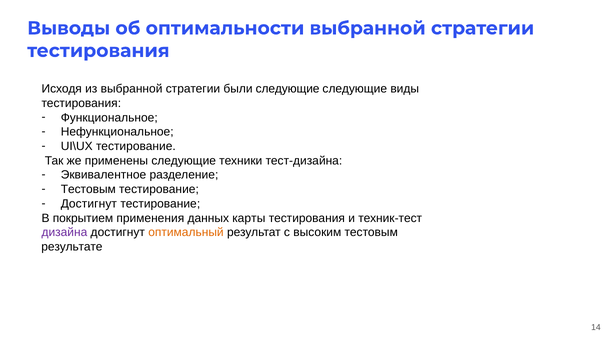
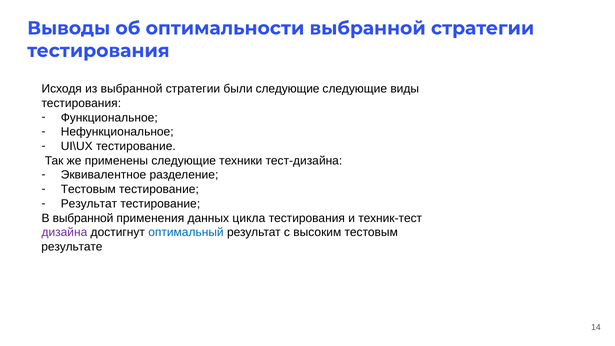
Достигнут at (89, 204): Достигнут -> Результат
В покрытием: покрытием -> выбранной
карты: карты -> цикла
оптимальный colour: orange -> blue
